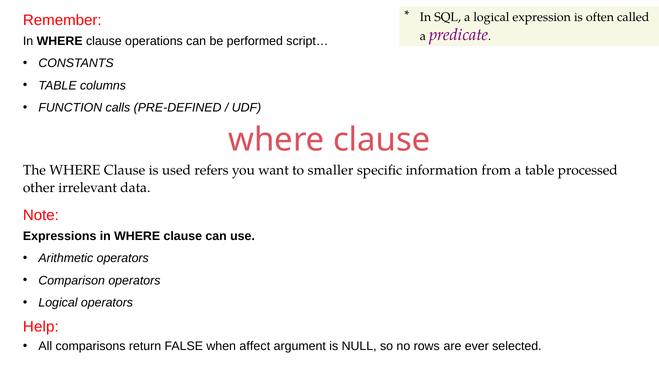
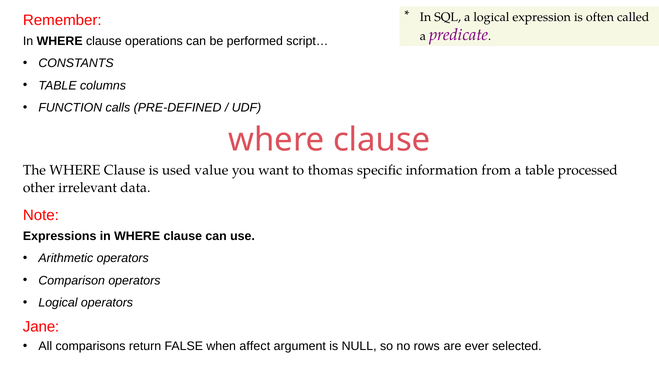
refers: refers -> value
smaller: smaller -> thomas
Help: Help -> Jane
